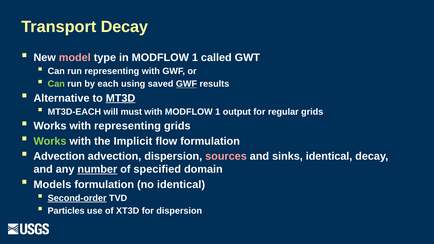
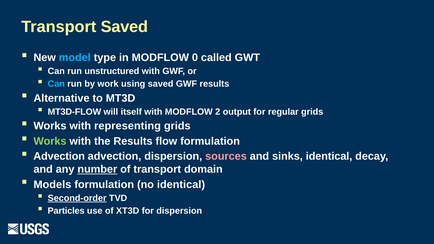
Transport Decay: Decay -> Saved
model colour: pink -> light blue
in MODFLOW 1: 1 -> 0
run representing: representing -> unstructured
Can at (56, 84) colour: light green -> light blue
each: each -> work
GWF at (186, 84) underline: present -> none
MT3D underline: present -> none
MT3D-EACH: MT3D-EACH -> MT3D-FLOW
must: must -> itself
with MODFLOW 1: 1 -> 2
the Implicit: Implicit -> Results
of specified: specified -> transport
